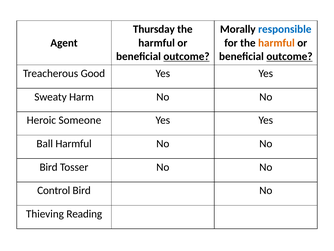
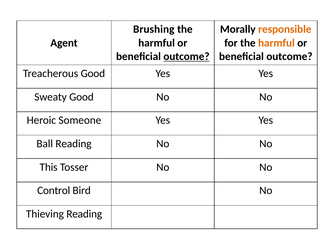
Thursday: Thursday -> Brushing
responsible colour: blue -> orange
outcome at (289, 56) underline: present -> none
Sweaty Harm: Harm -> Good
Ball Harmful: Harmful -> Reading
Bird at (49, 167): Bird -> This
